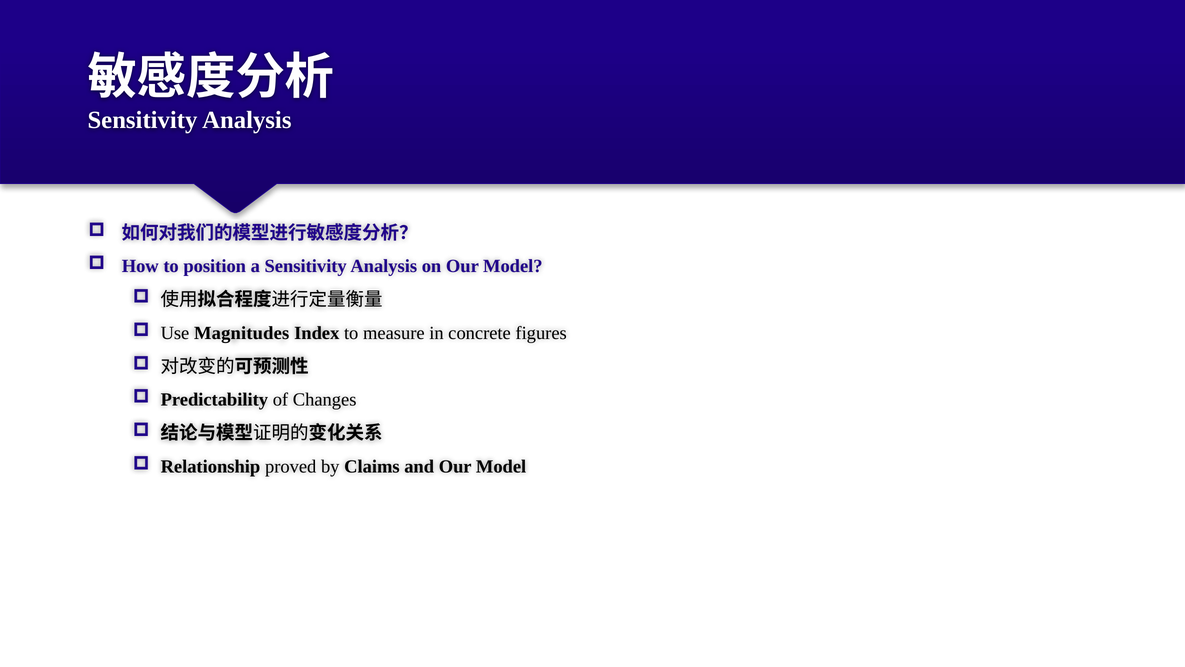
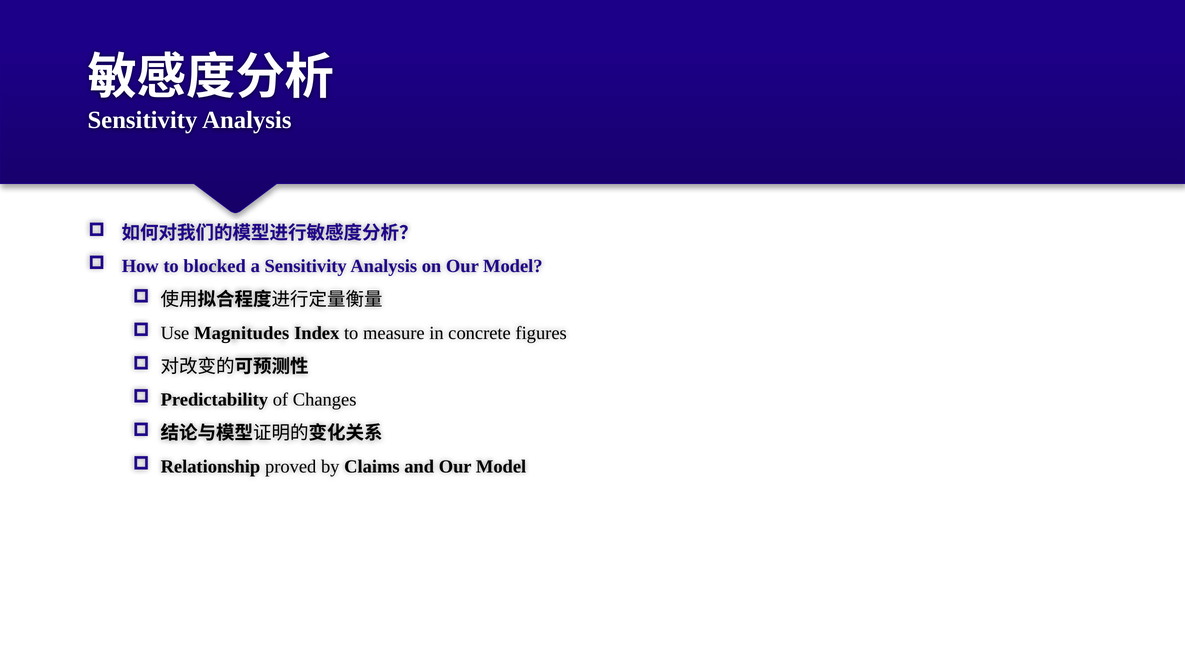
position: position -> blocked
